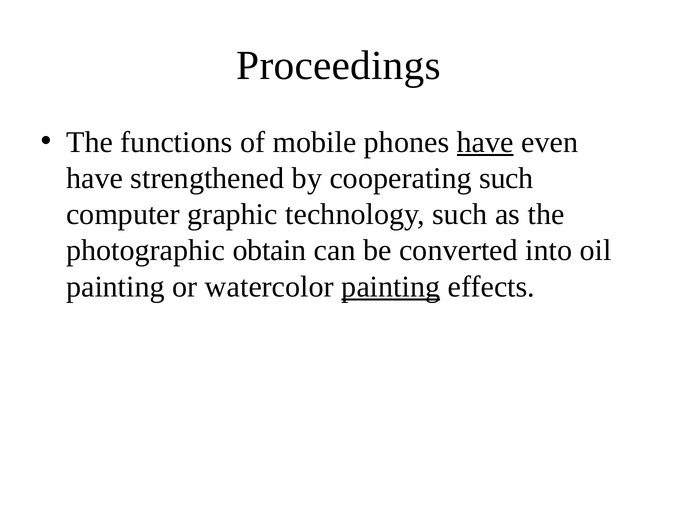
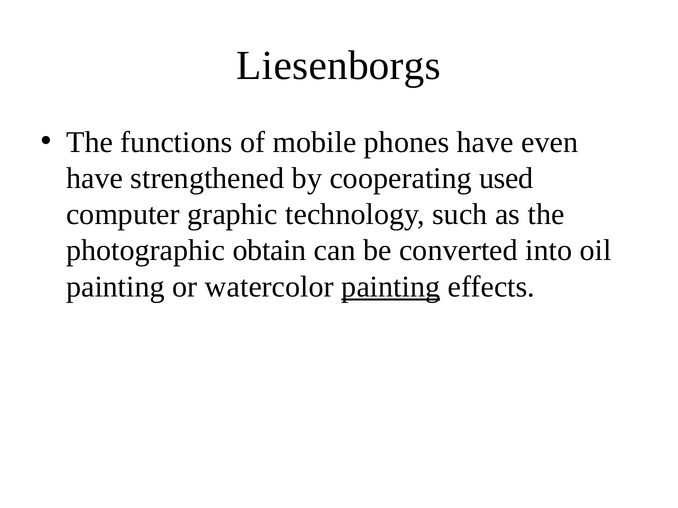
Proceedings: Proceedings -> Liesenborgs
have at (485, 142) underline: present -> none
cooperating such: such -> used
